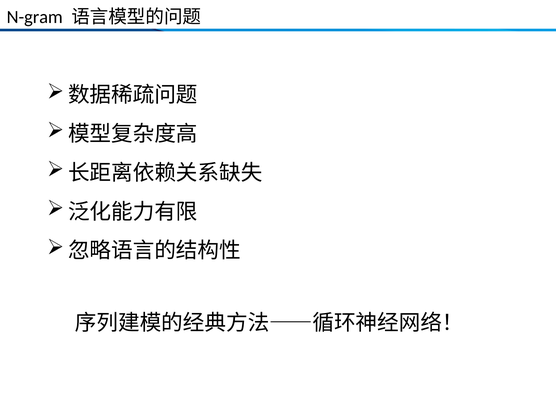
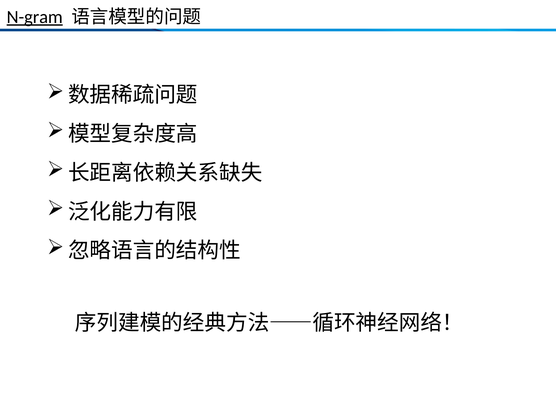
N-gram underline: none -> present
